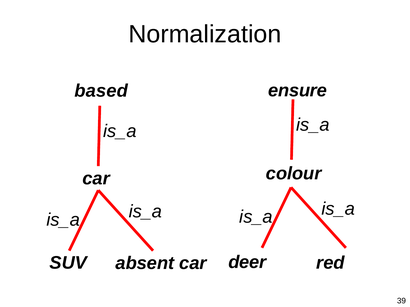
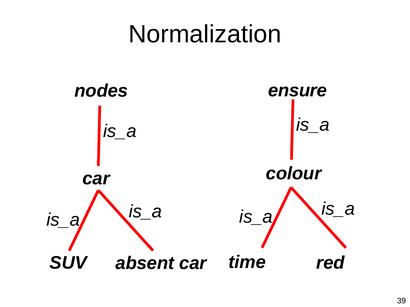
based: based -> nodes
deer: deer -> time
